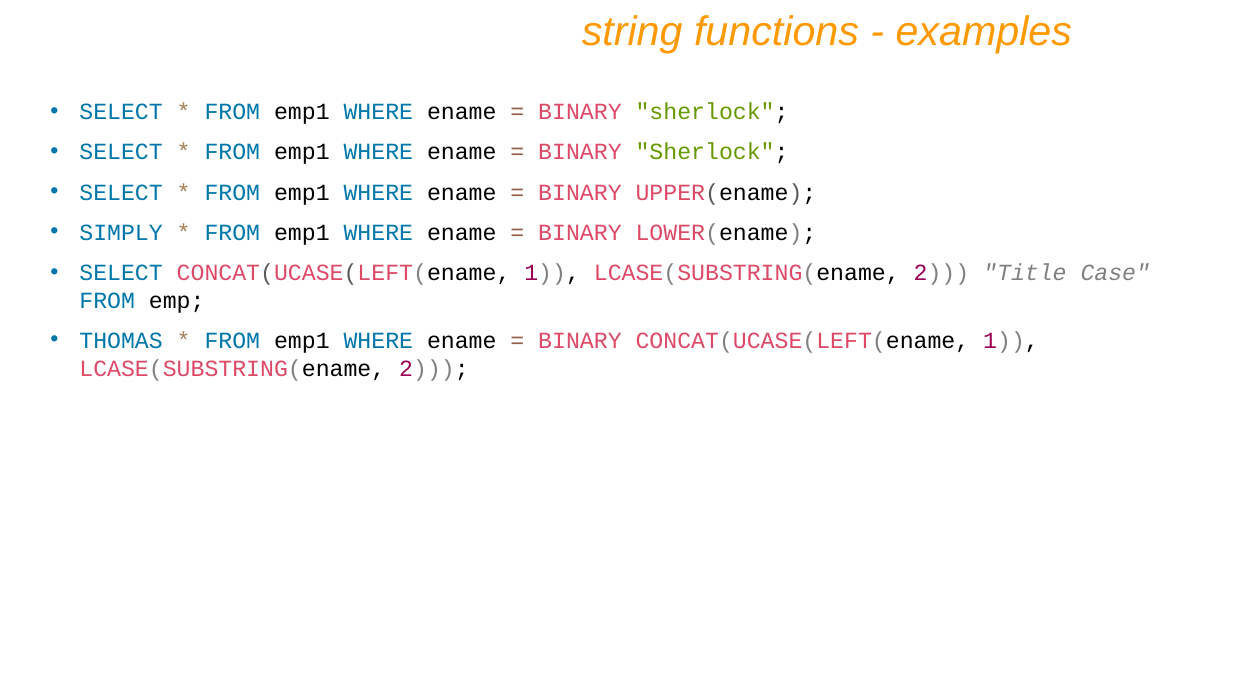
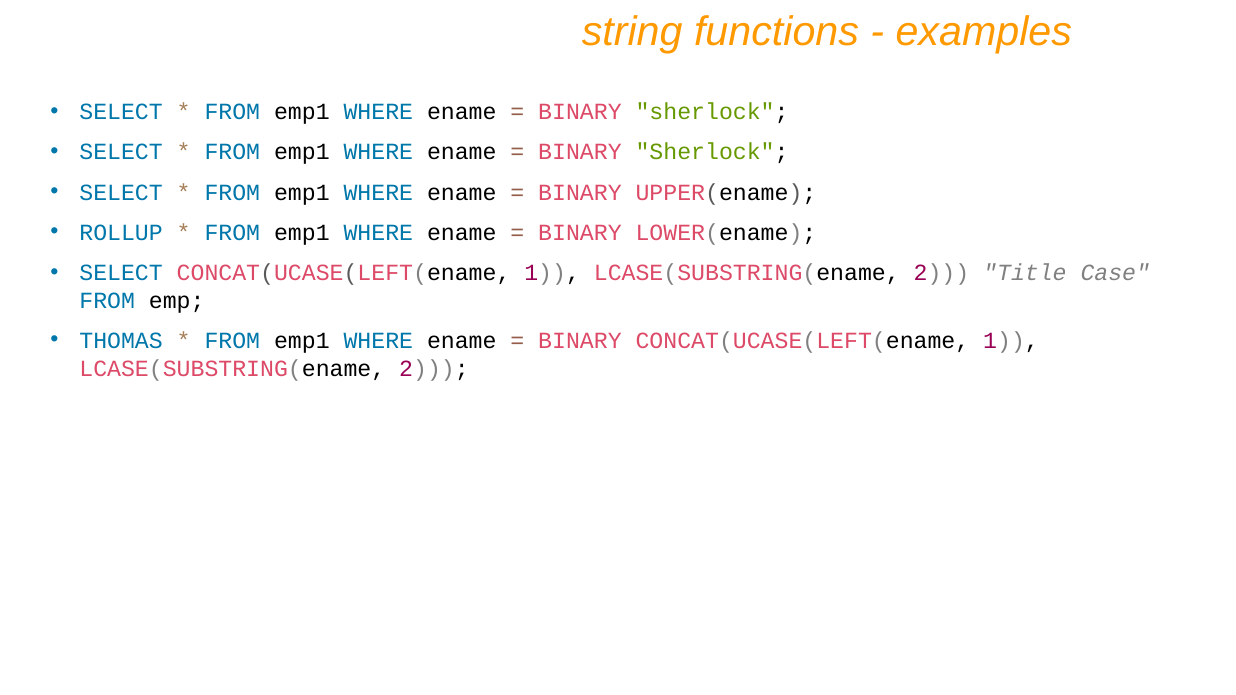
SIMPLY: SIMPLY -> ROLLUP
